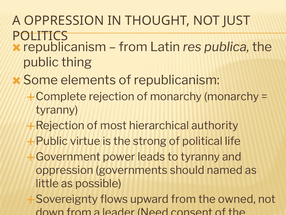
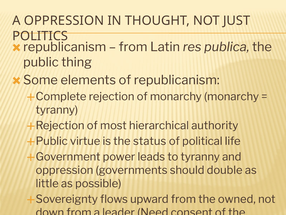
strong: strong -> status
named: named -> double
